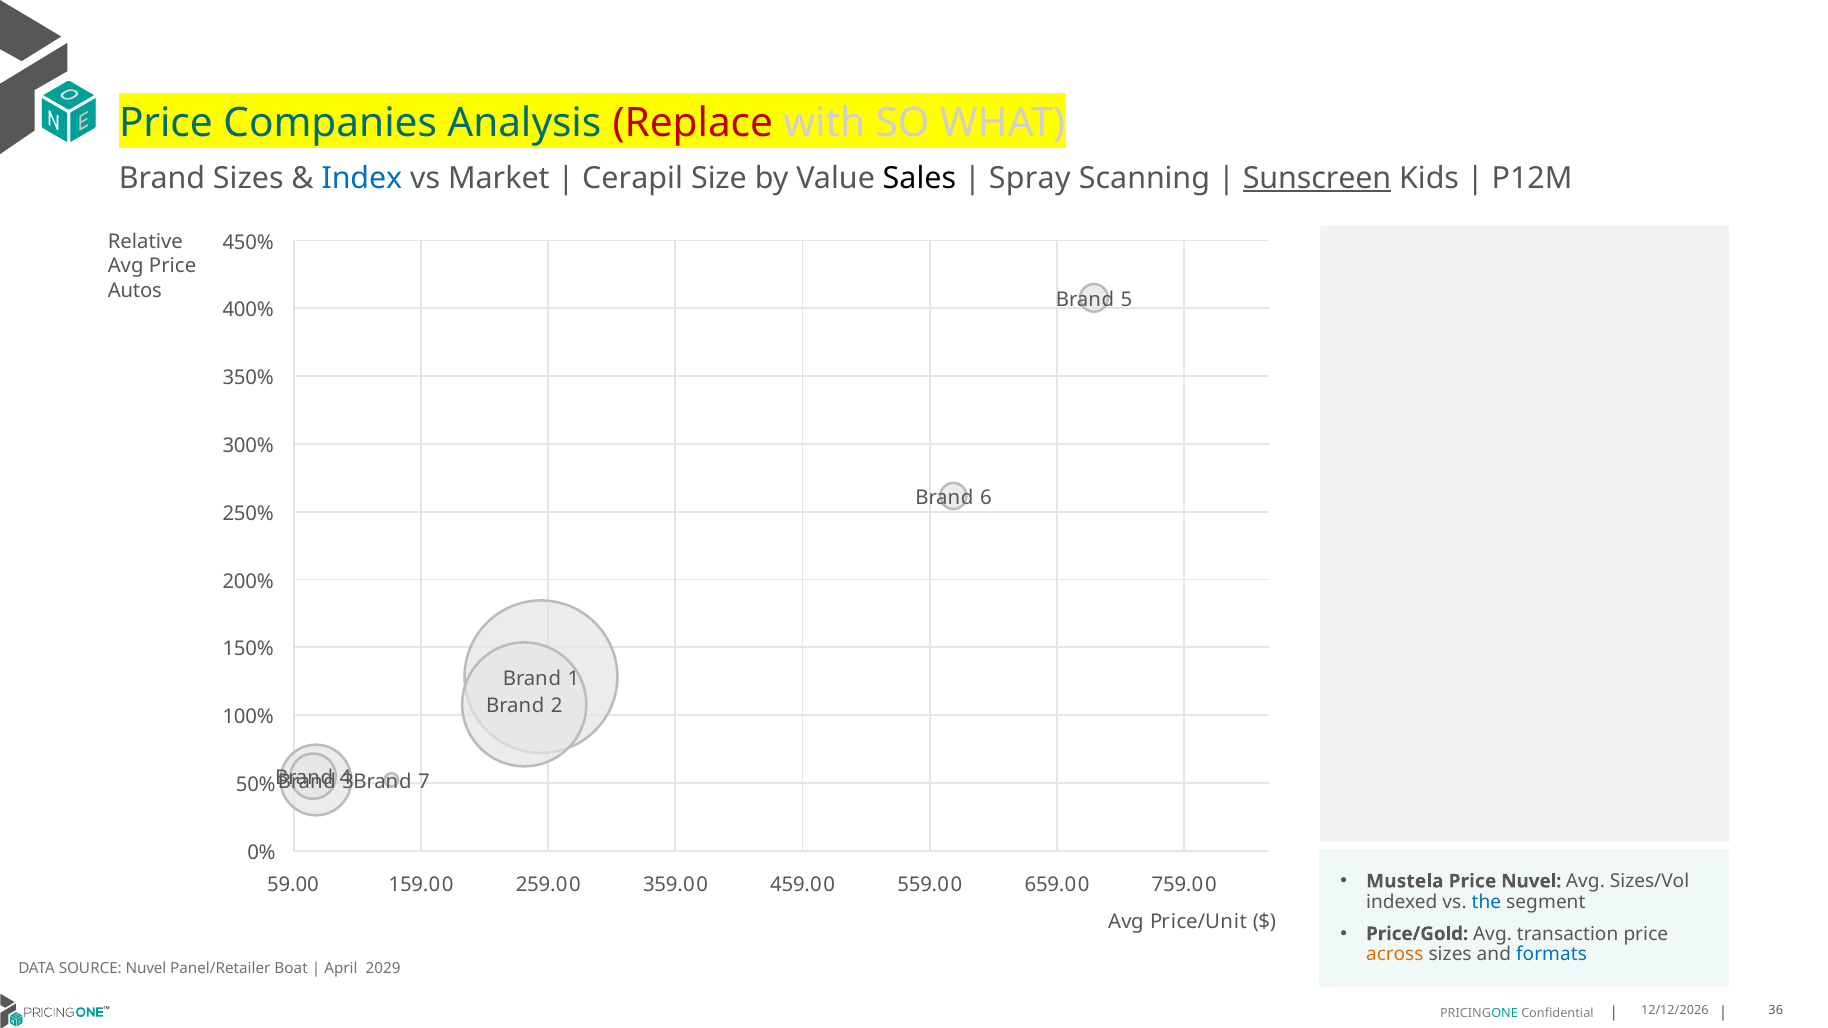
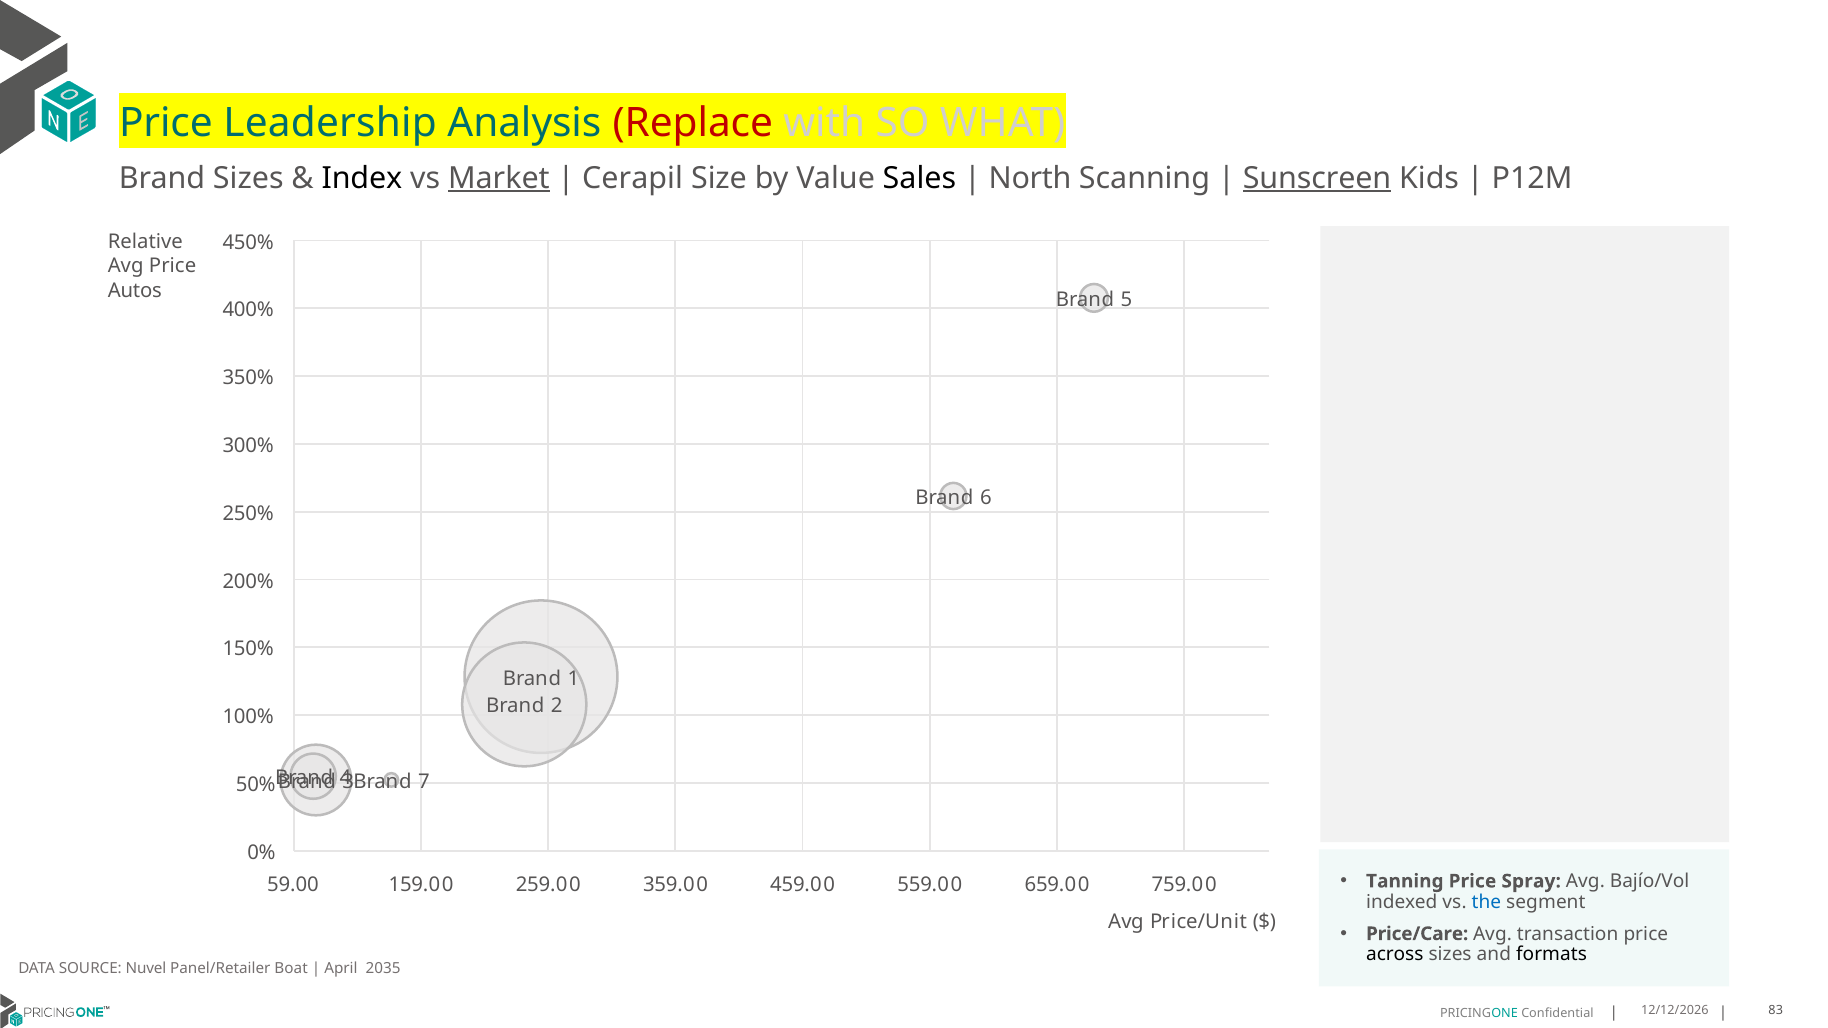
Companies: Companies -> Leadership
Index colour: blue -> black
Market underline: none -> present
Spray: Spray -> North
Mustela: Mustela -> Tanning
Price Nuvel: Nuvel -> Spray
Sizes/Vol: Sizes/Vol -> Bajío/Vol
Price/Gold: Price/Gold -> Price/Care
across colour: orange -> black
formats colour: blue -> black
2029: 2029 -> 2035
36: 36 -> 83
